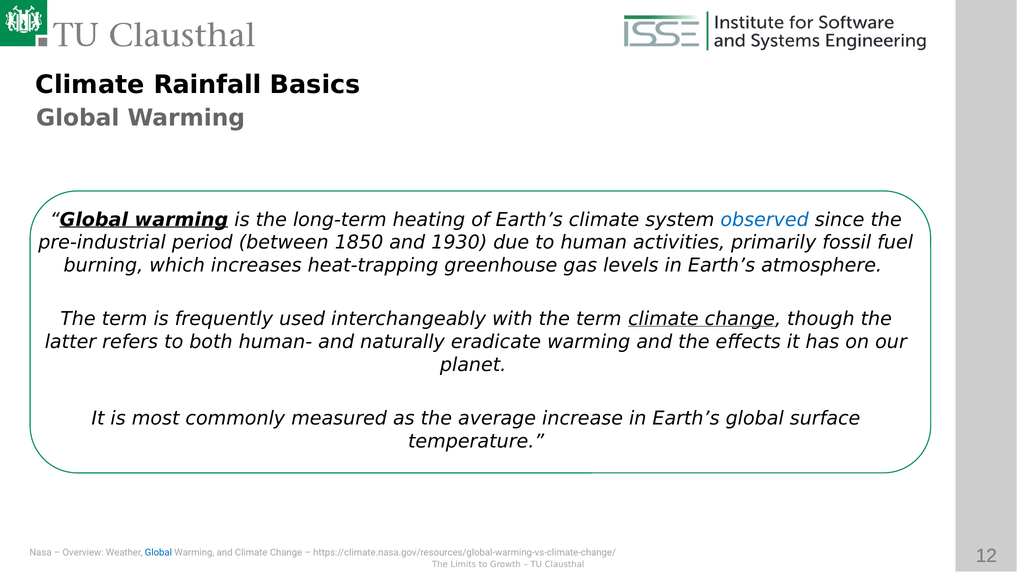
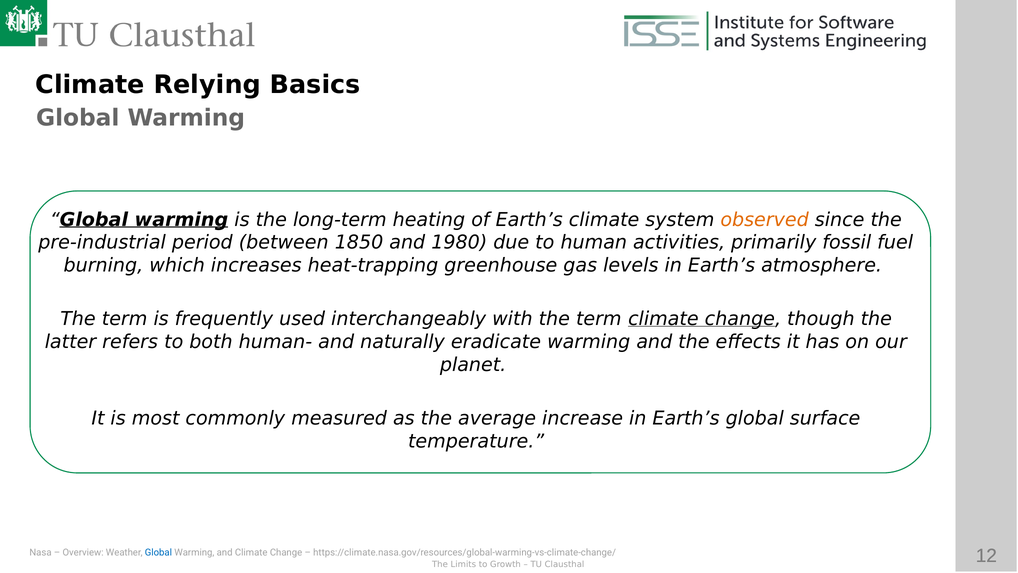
Rainfall: Rainfall -> Relying
observed colour: blue -> orange
1930: 1930 -> 1980
